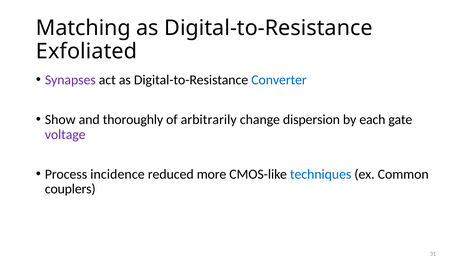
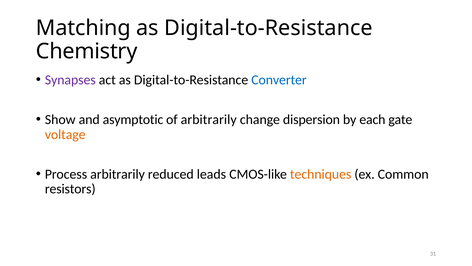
Exfoliated: Exfoliated -> Chemistry
thoroughly: thoroughly -> asymptotic
voltage colour: purple -> orange
Process incidence: incidence -> arbitrarily
more: more -> leads
techniques colour: blue -> orange
couplers: couplers -> resistors
